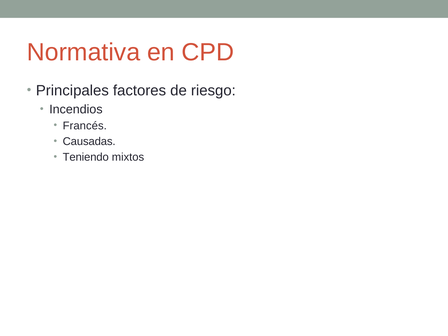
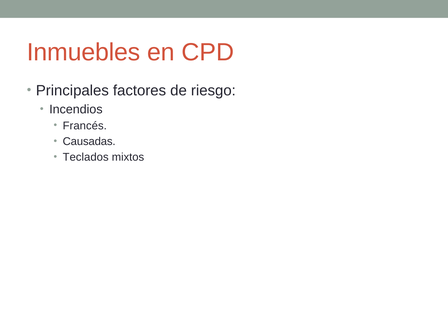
Normativa: Normativa -> Inmuebles
Teniendo: Teniendo -> Teclados
